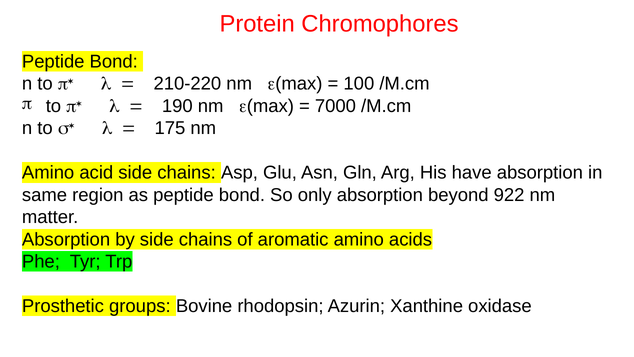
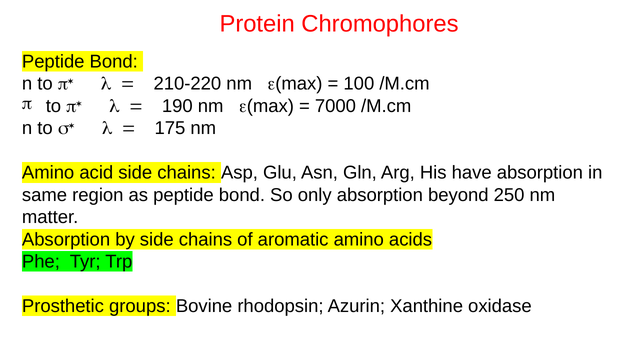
922: 922 -> 250
